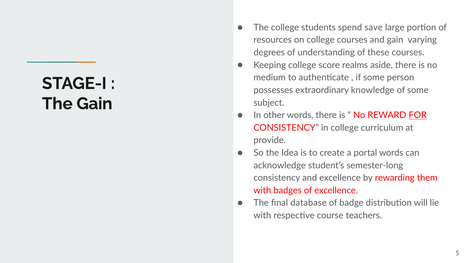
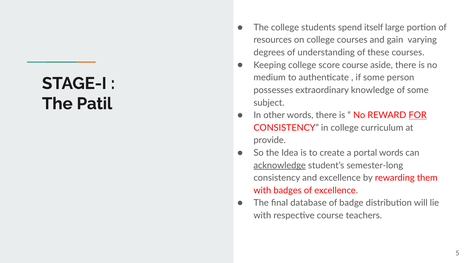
save: save -> itself
score realms: realms -> course
The Gain: Gain -> Patil
acknowledge underline: none -> present
